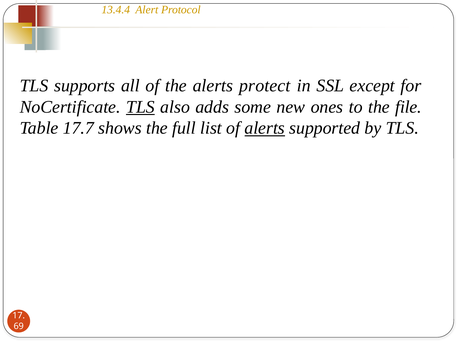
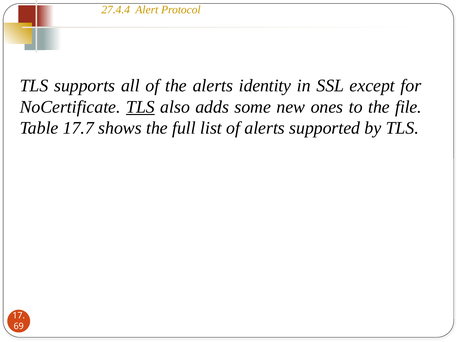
13.4.4: 13.4.4 -> 27.4.4
protect: protect -> identity
alerts at (265, 128) underline: present -> none
